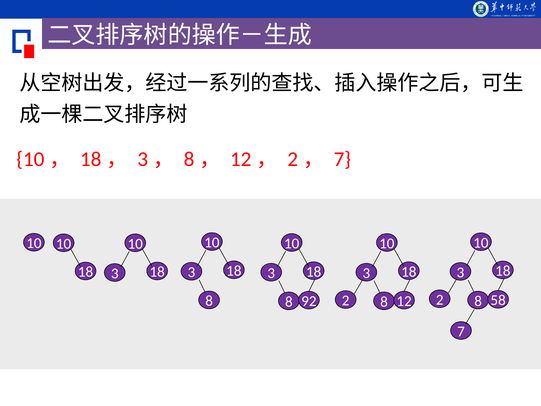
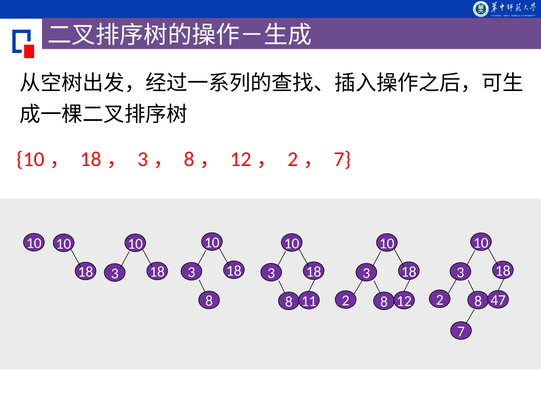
58: 58 -> 47
92: 92 -> 11
